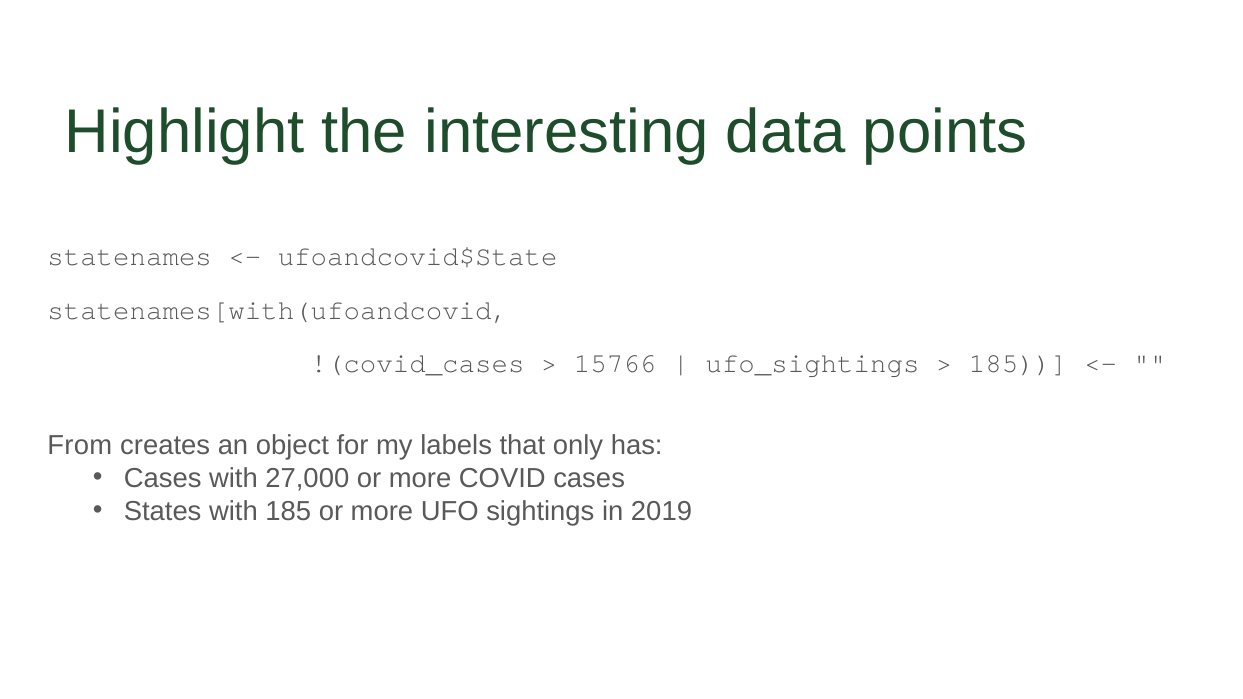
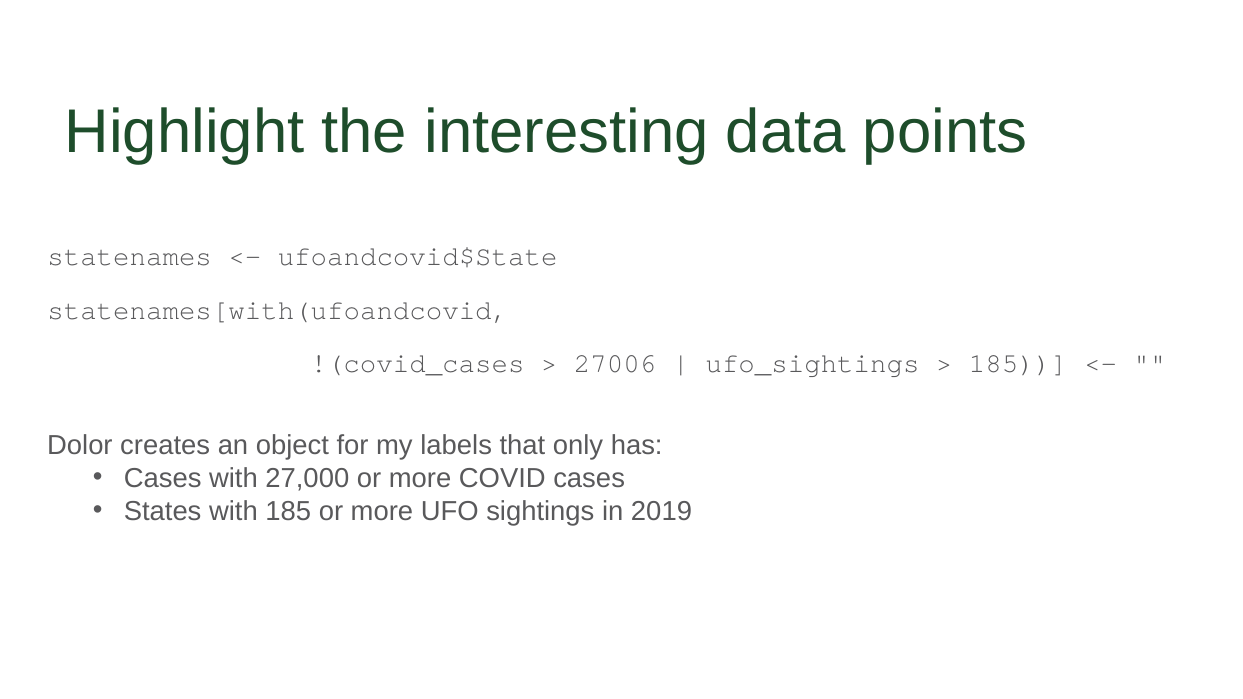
15766: 15766 -> 27006
From: From -> Dolor
